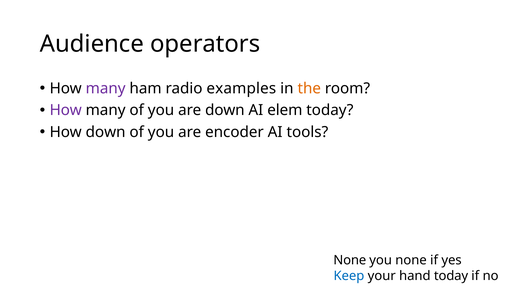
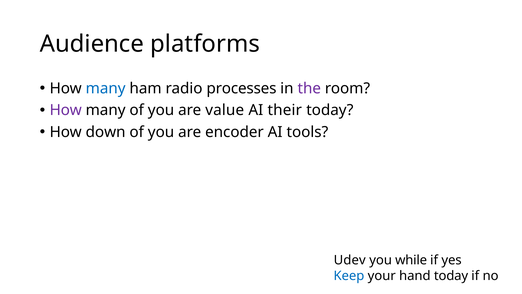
operators: operators -> platforms
many at (106, 88) colour: purple -> blue
examples: examples -> processes
the colour: orange -> purple
are down: down -> value
elem: elem -> their
None at (350, 260): None -> Udev
you none: none -> while
